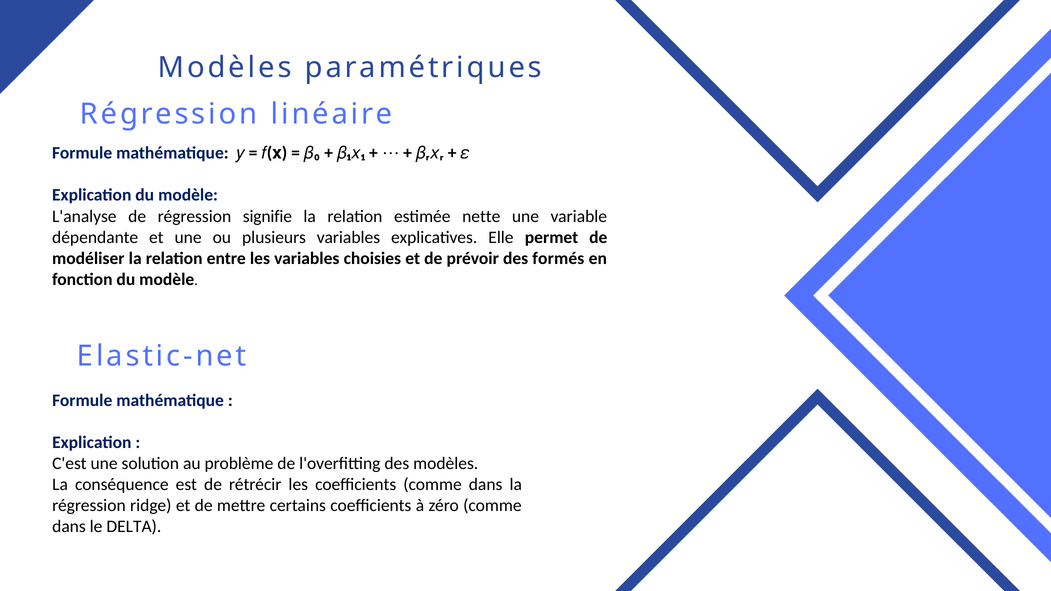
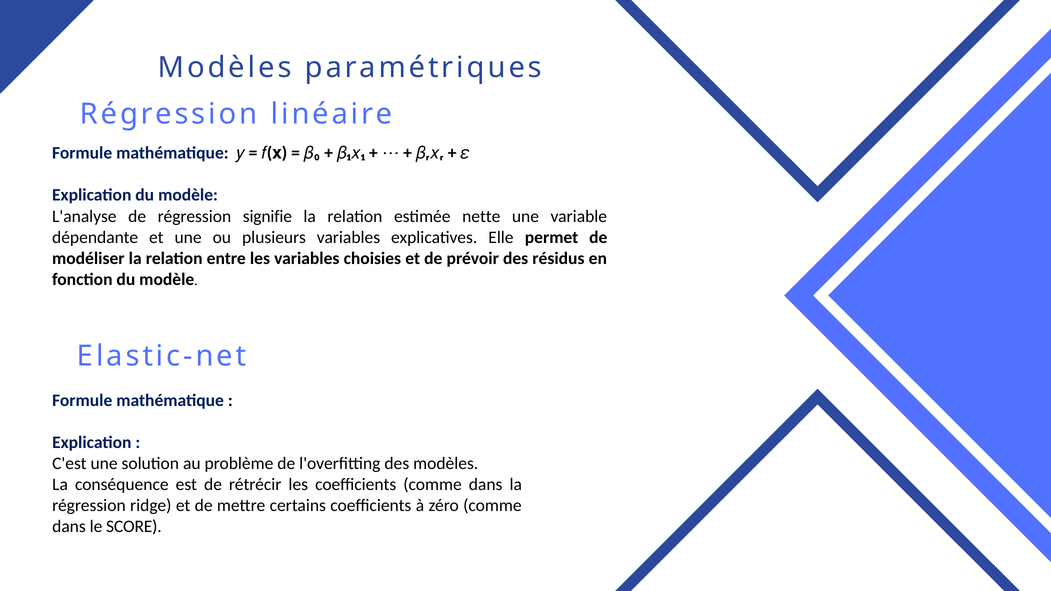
formés: formés -> résidus
DELTA: DELTA -> SCORE
